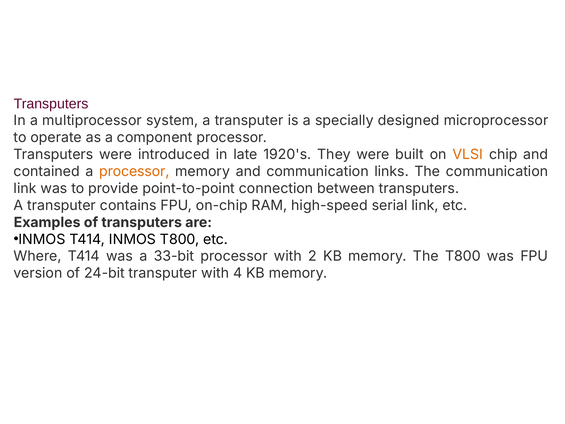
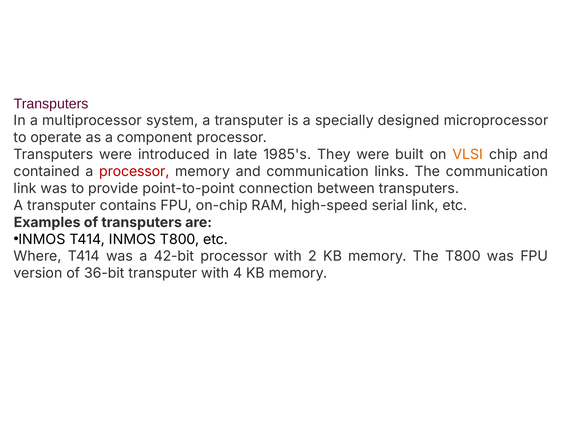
1920's: 1920's -> 1985's
processor at (134, 171) colour: orange -> red
33-bit: 33-bit -> 42-bit
24-bit: 24-bit -> 36-bit
